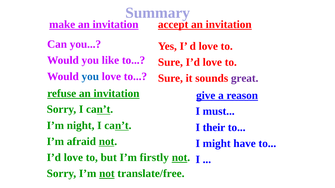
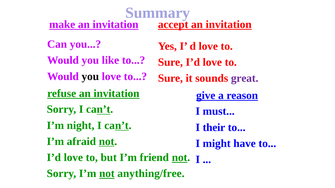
you at (90, 77) colour: blue -> black
firstly: firstly -> friend
translate/free: translate/free -> anything/free
